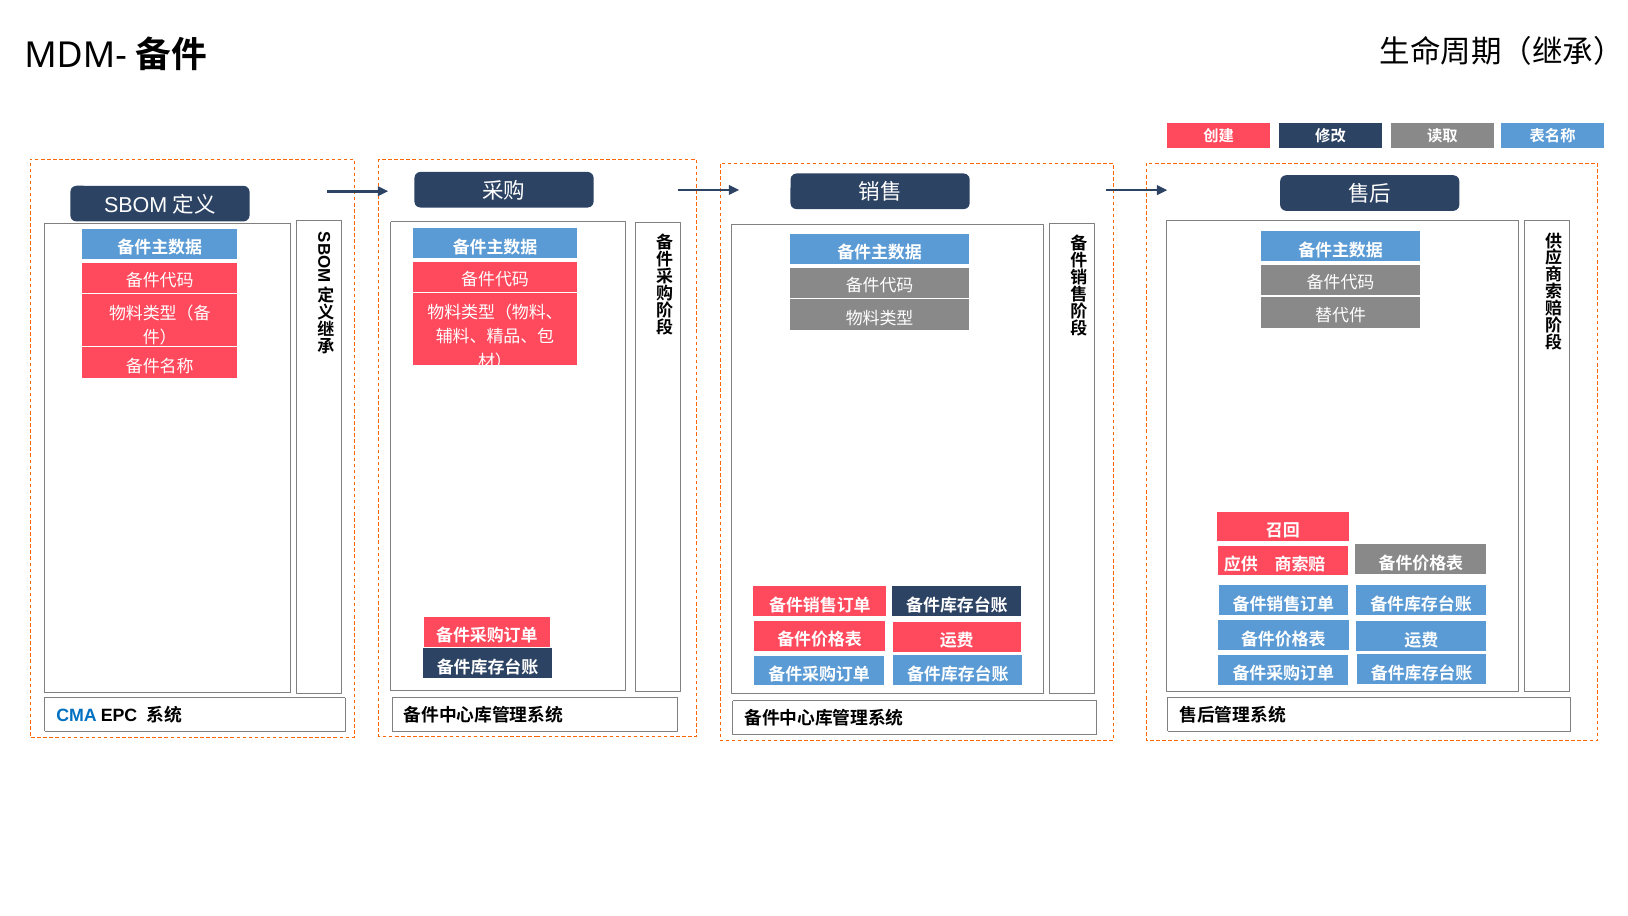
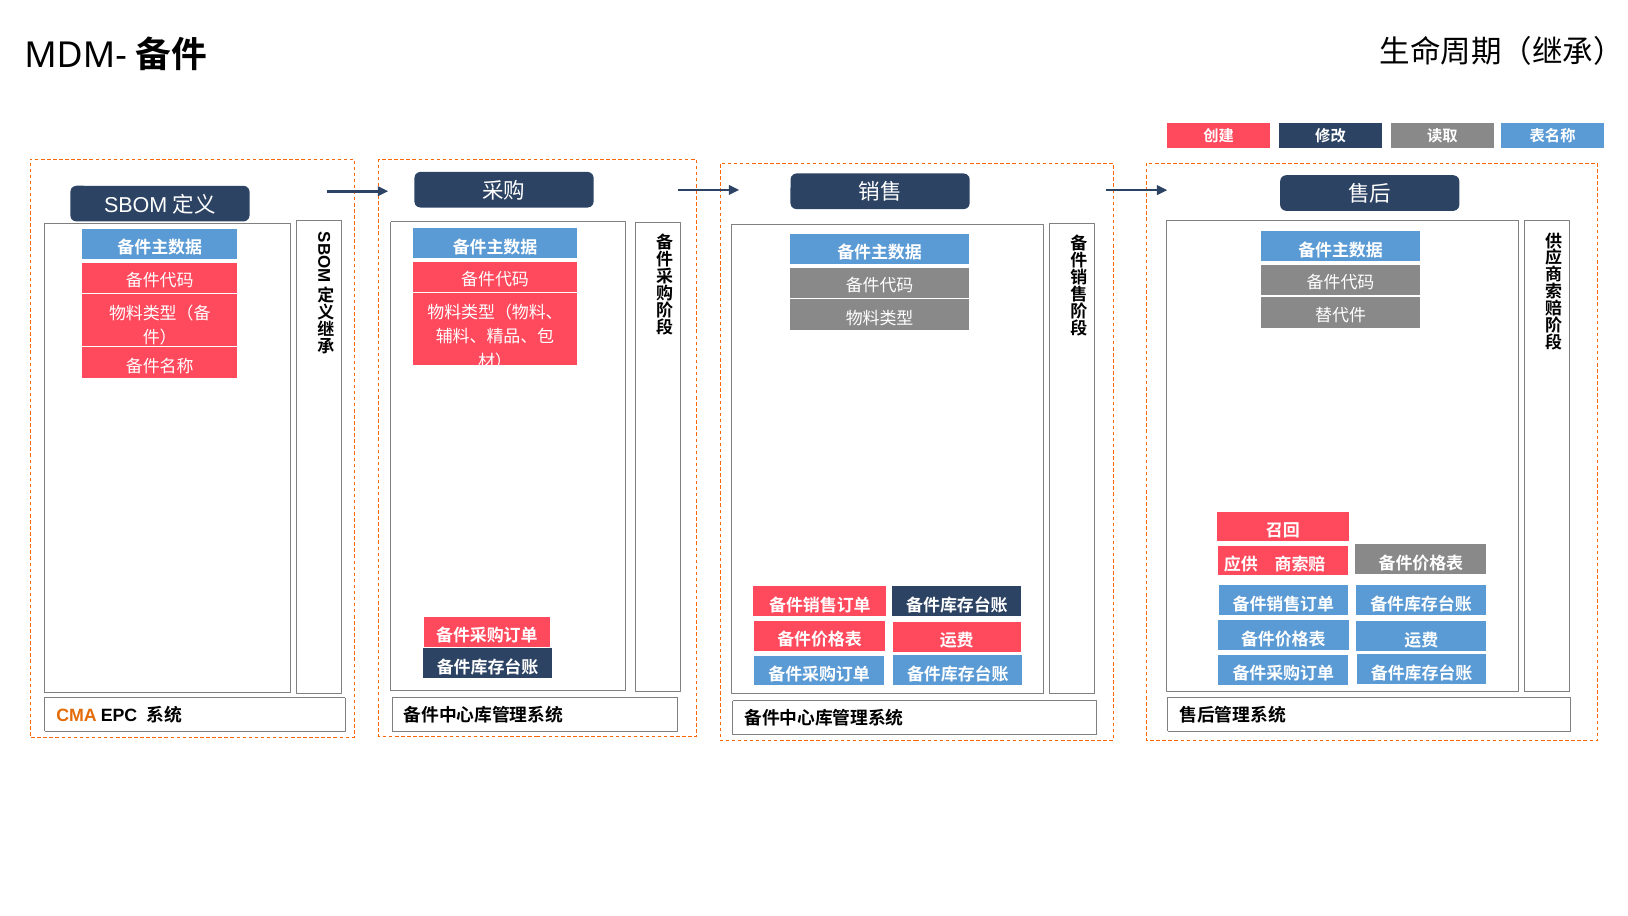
CMA colour: blue -> orange
